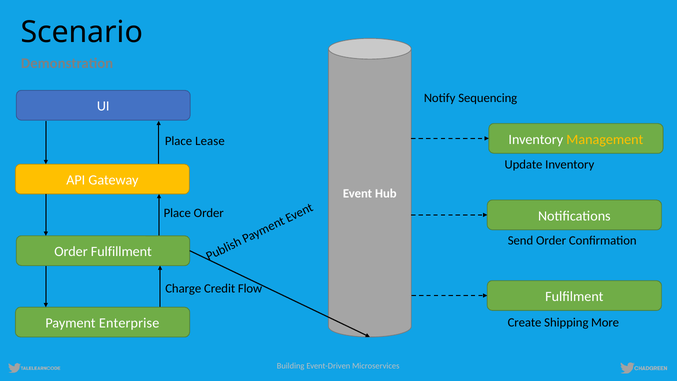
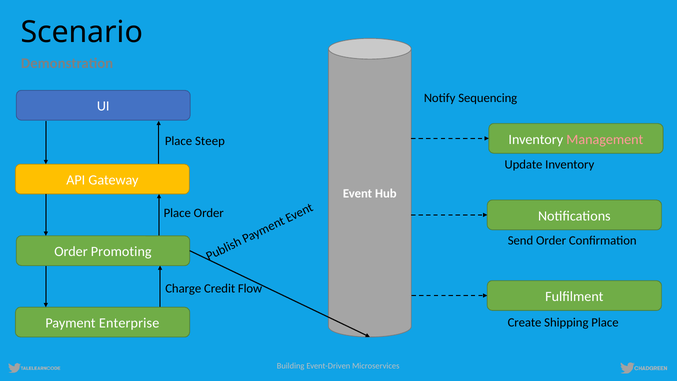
Management colour: yellow -> pink
Lease: Lease -> Steep
Fulfillment: Fulfillment -> Promoting
Shipping More: More -> Place
